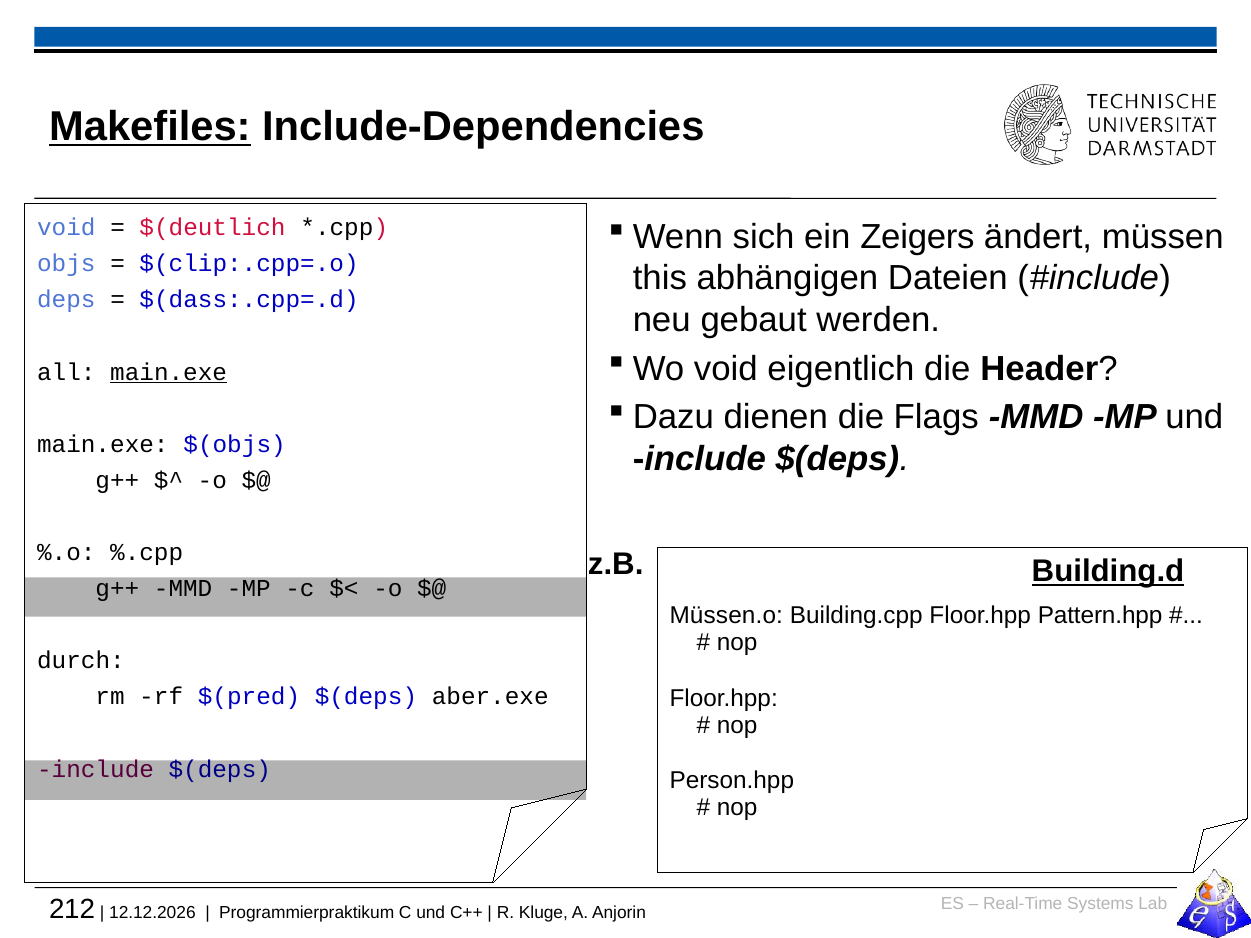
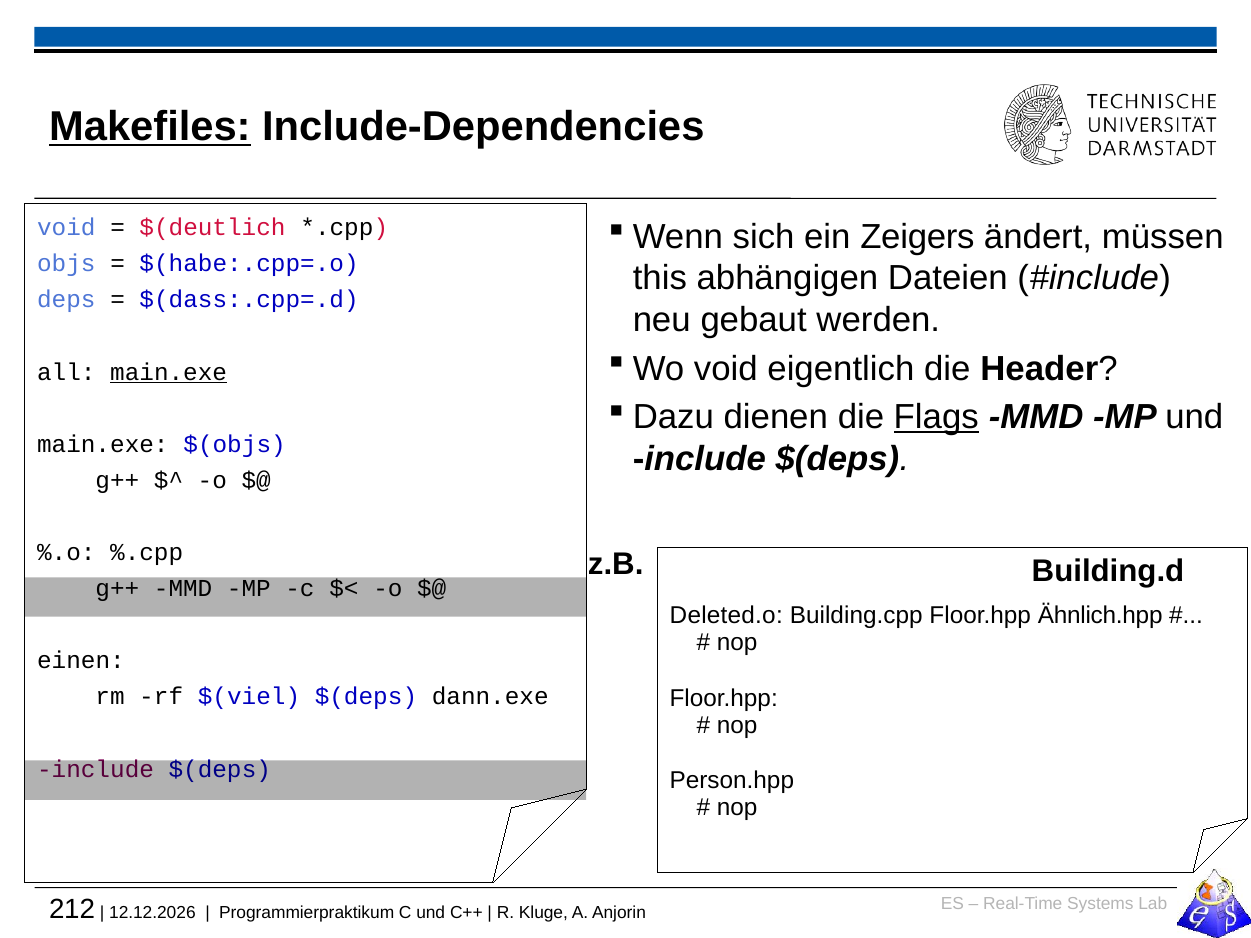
$(clip:.cpp=.o: $(clip:.cpp=.o -> $(habe:.cpp=.o
Flags underline: none -> present
Building.d underline: present -> none
Müssen.o: Müssen.o -> Deleted.o
Pattern.hpp: Pattern.hpp -> Ähnlich.hpp
durch: durch -> einen
$(pred: $(pred -> $(viel
aber.exe: aber.exe -> dann.exe
